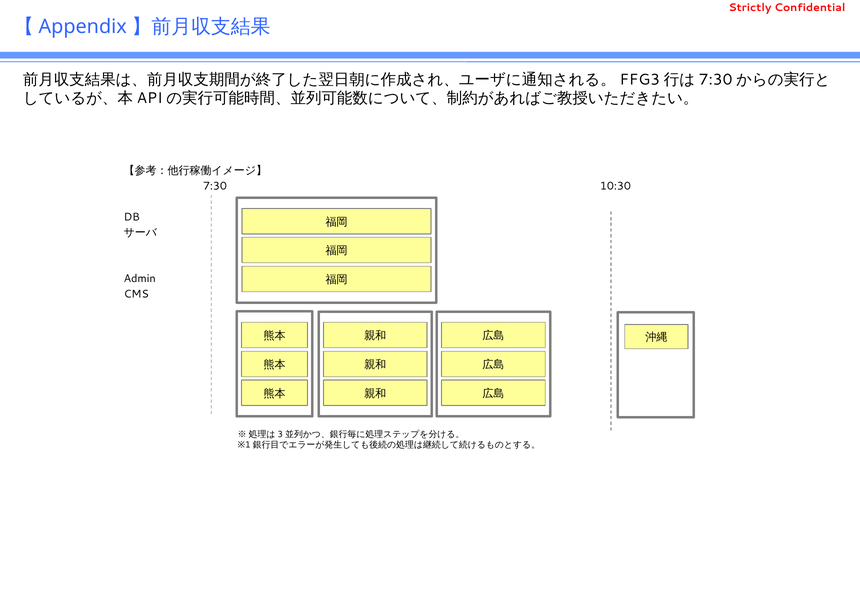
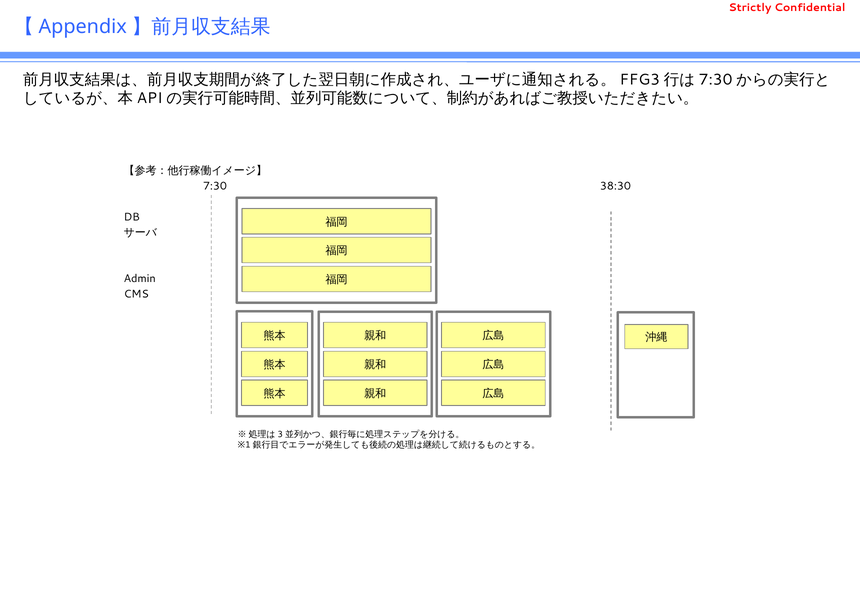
10:30: 10:30 -> 38:30
